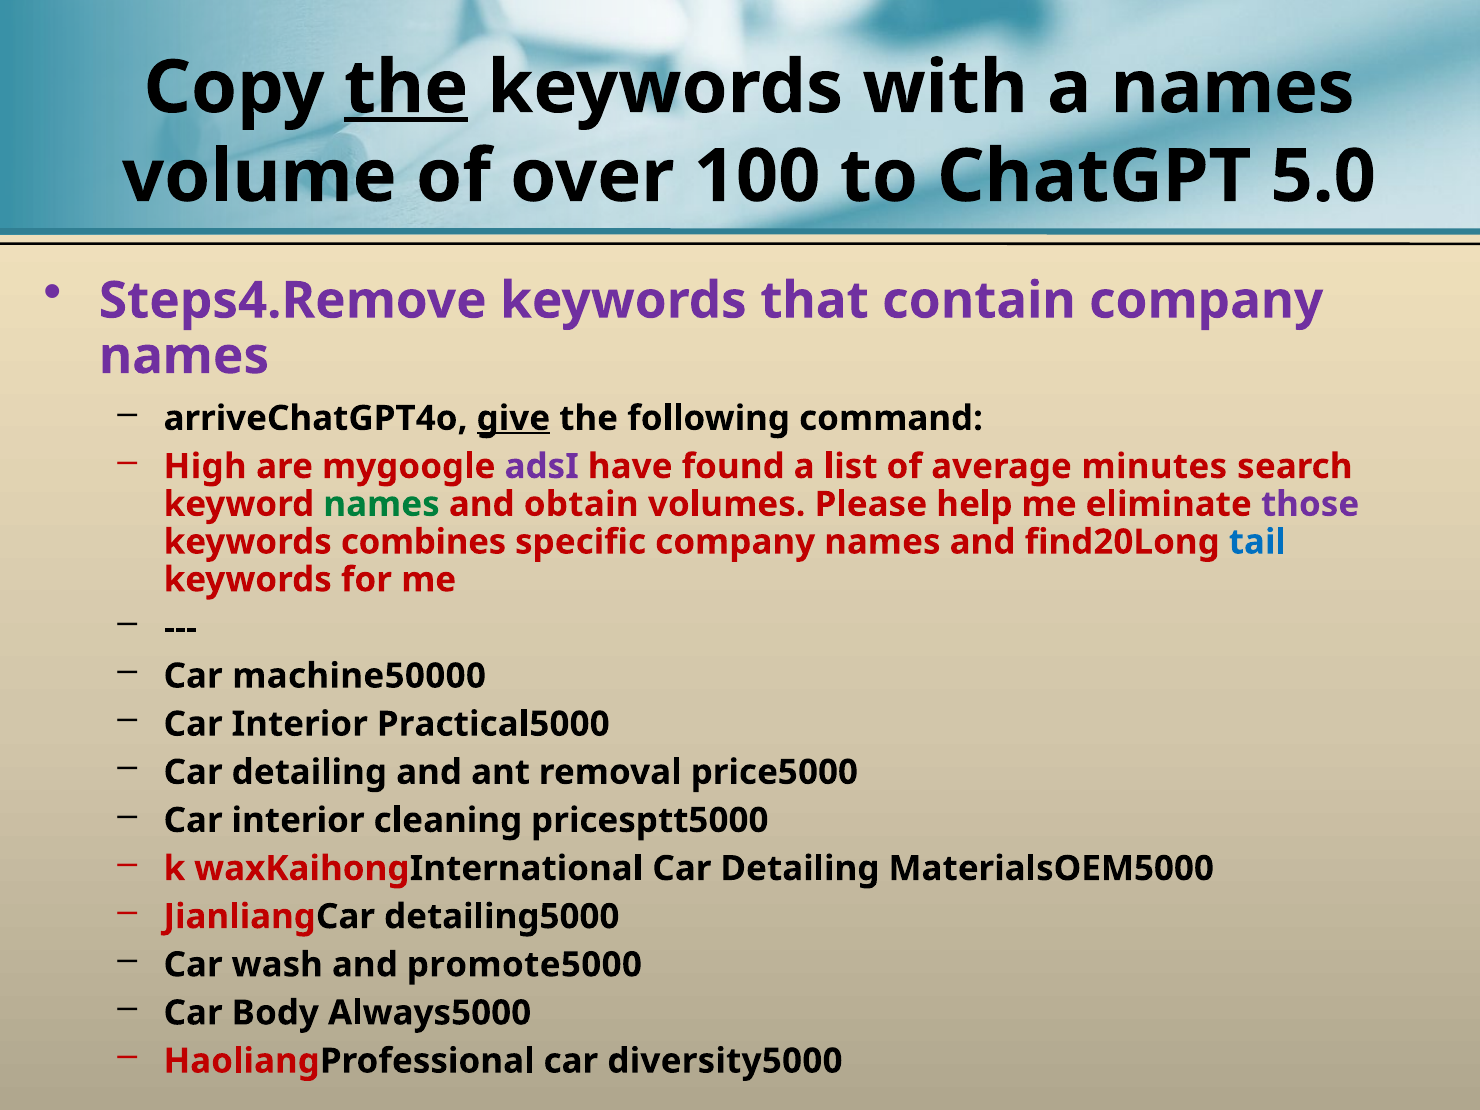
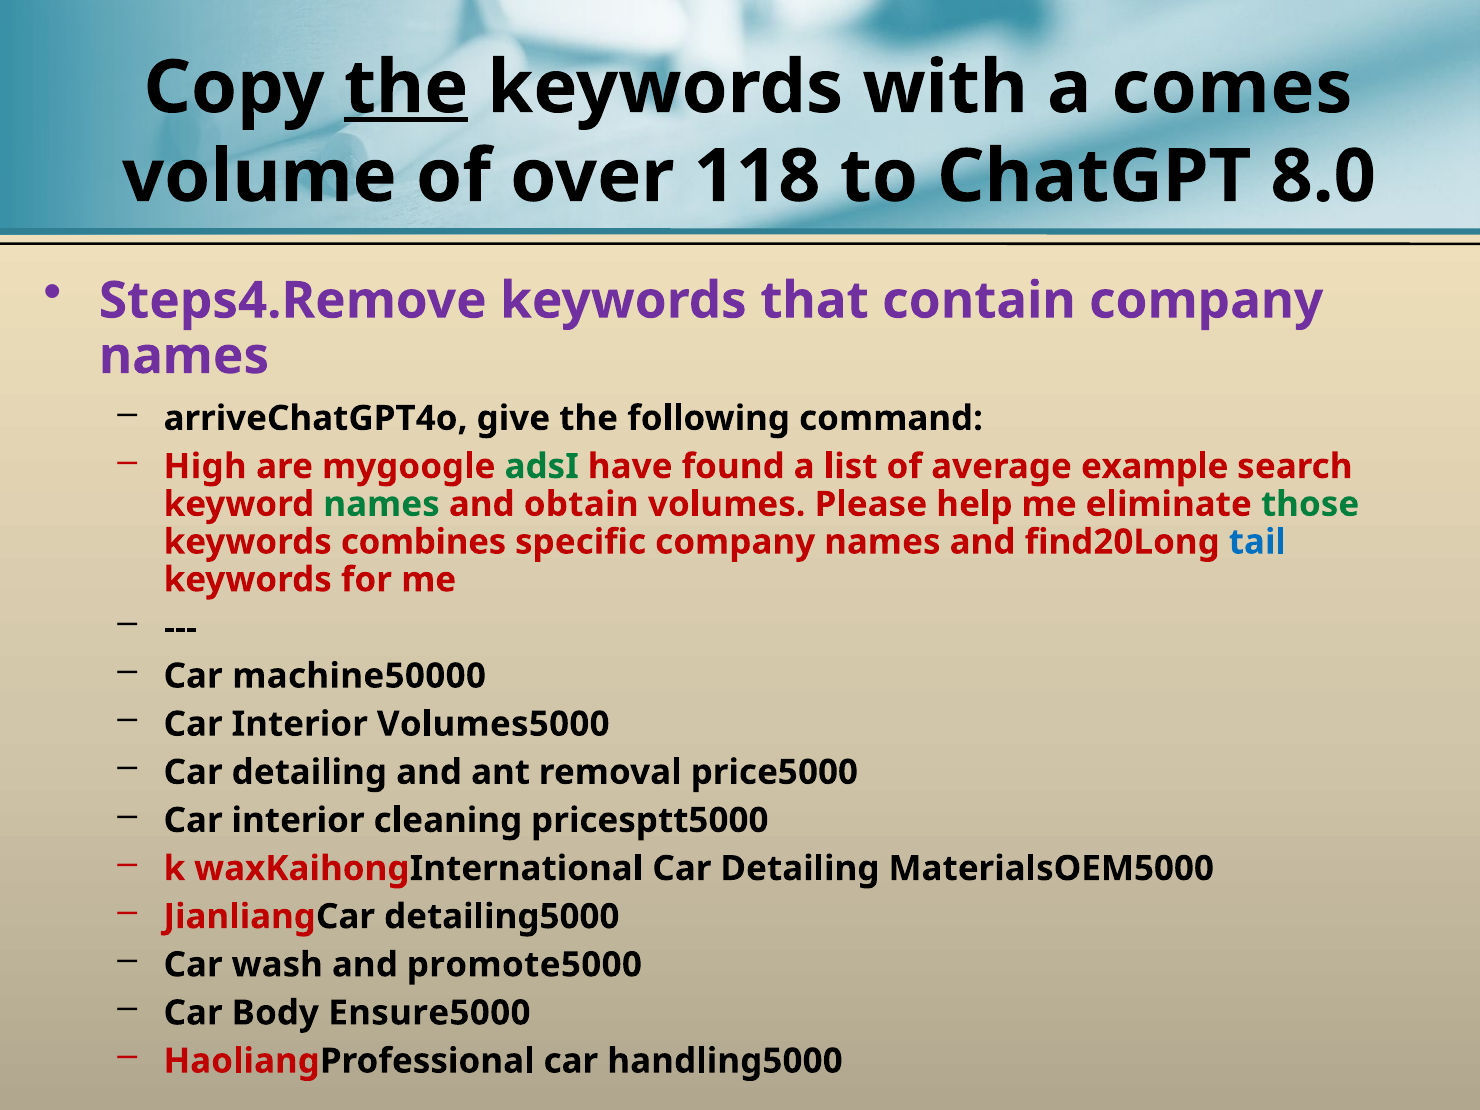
a names: names -> comes
100: 100 -> 118
5.0: 5.0 -> 8.0
give underline: present -> none
adsI colour: purple -> green
minutes: minutes -> example
those colour: purple -> green
Practical5000: Practical5000 -> Volumes5000
Always5000: Always5000 -> Ensure5000
diversity5000: diversity5000 -> handling5000
